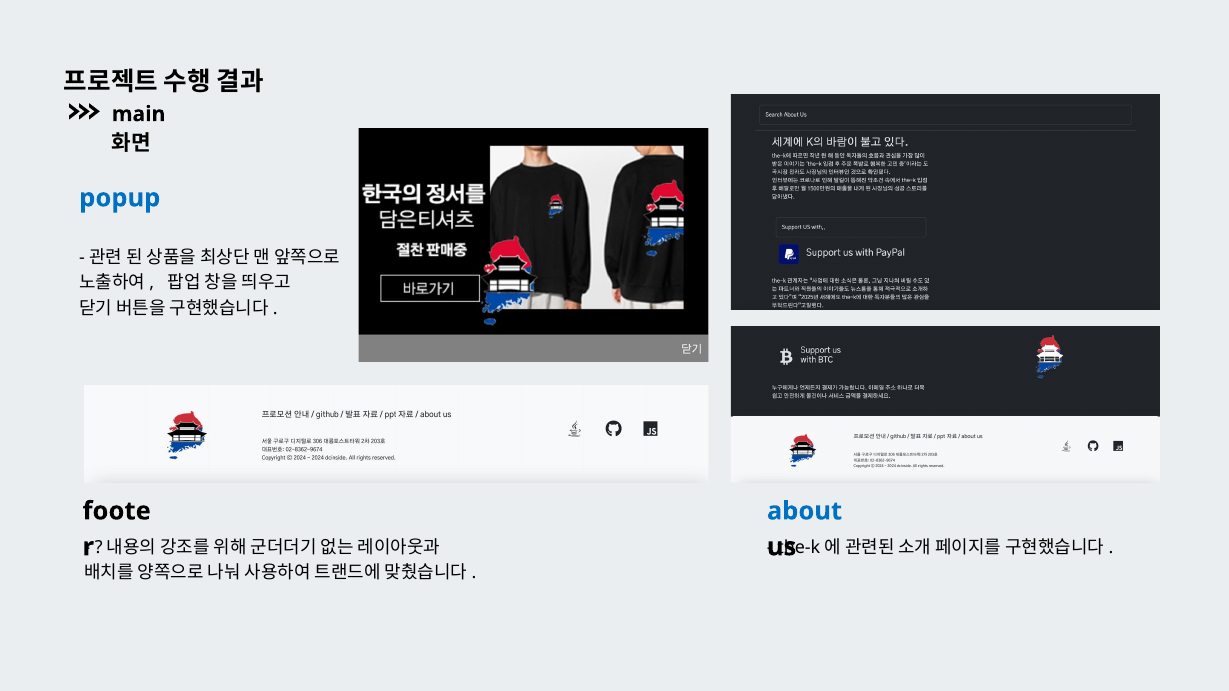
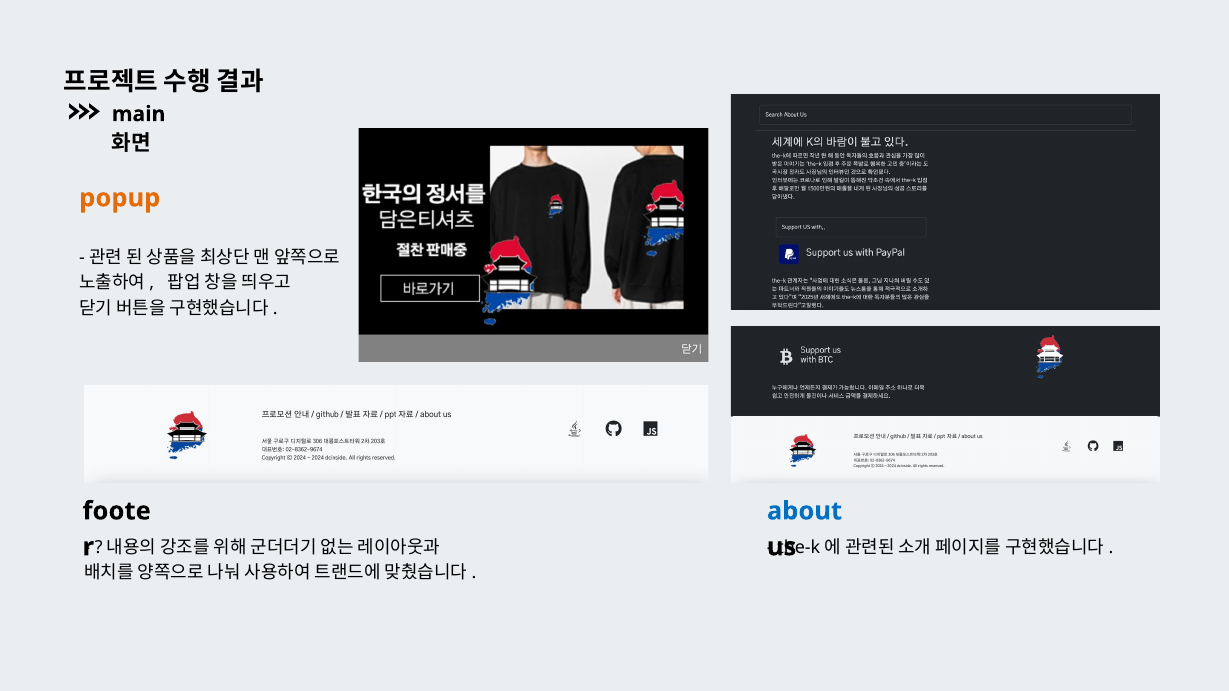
popup colour: blue -> orange
